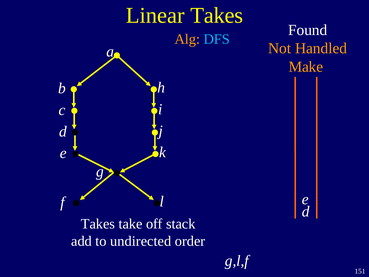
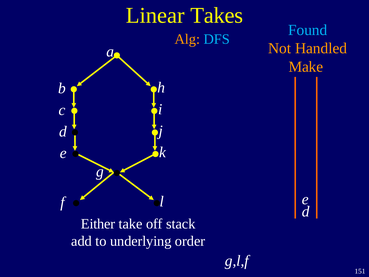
Found colour: white -> light blue
Takes at (98, 224): Takes -> Either
undirected: undirected -> underlying
